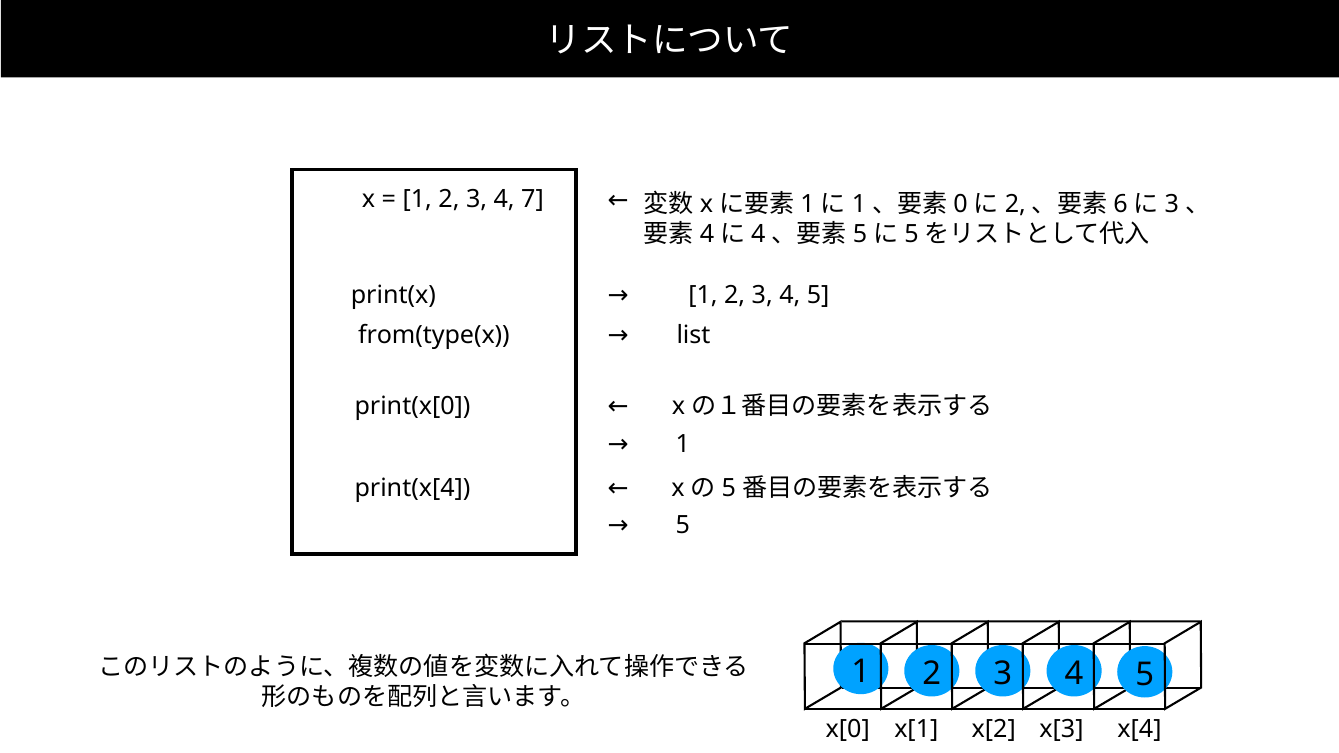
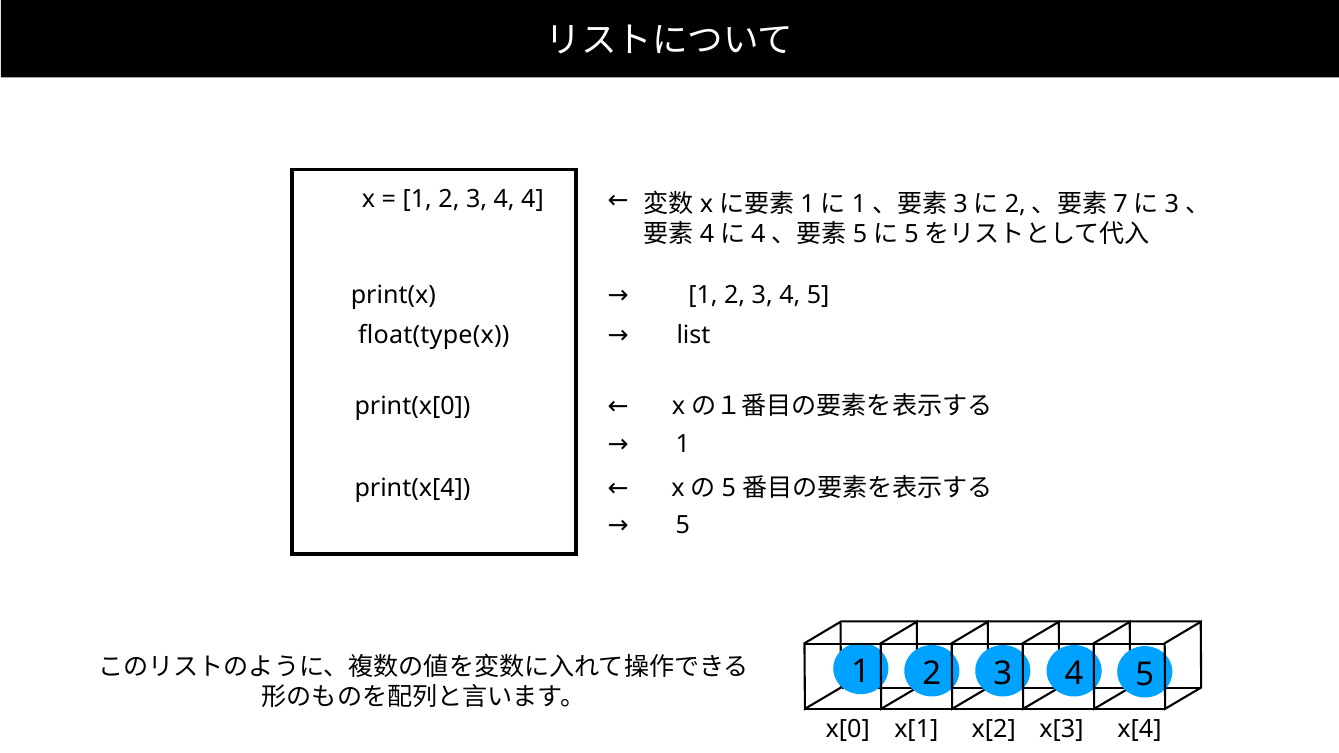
4 7: 7 -> 4
0 at (961, 204): 0 -> 3
6: 6 -> 7
from(type(x: from(type(x -> float(type(x
